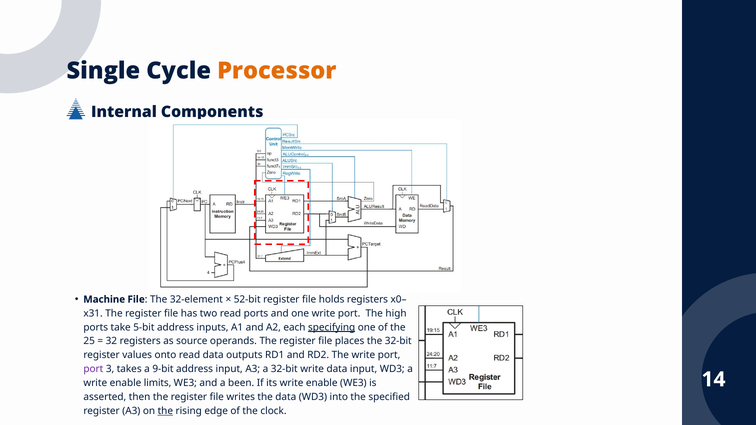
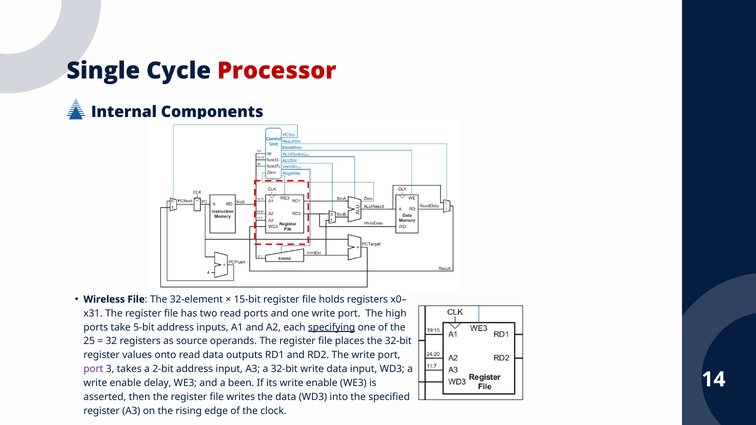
Processor colour: orange -> red
Machine: Machine -> Wireless
52-bit: 52-bit -> 15-bit
9-bit: 9-bit -> 2-bit
limits: limits -> delay
the at (165, 411) underline: present -> none
